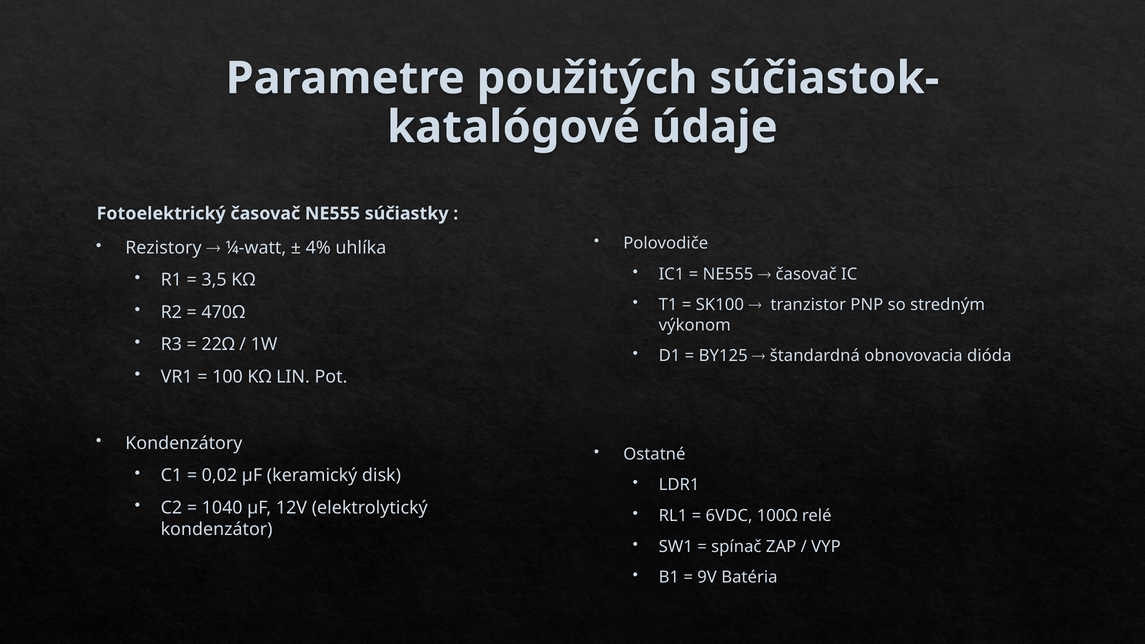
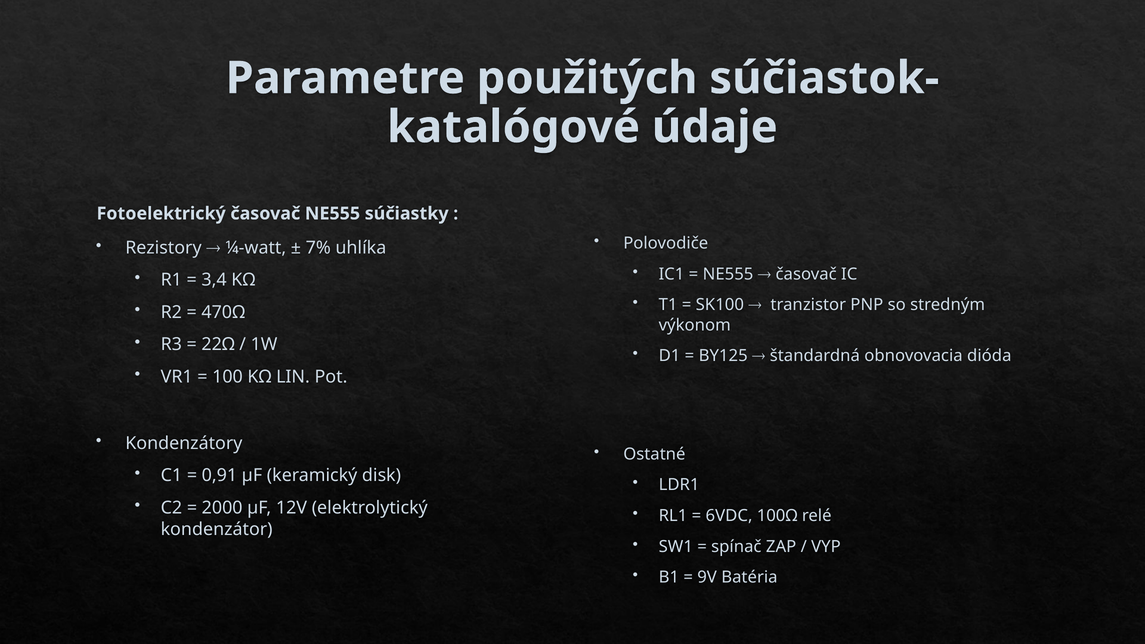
4%: 4% -> 7%
3,5: 3,5 -> 3,4
0,02: 0,02 -> 0,91
1040: 1040 -> 2000
